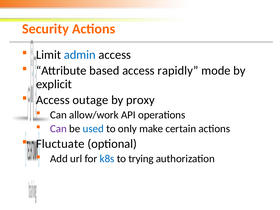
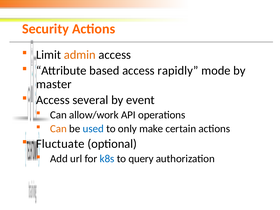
admin colour: blue -> orange
explicit: explicit -> master
outage: outage -> several
proxy: proxy -> event
Can at (58, 129) colour: purple -> orange
trying: trying -> query
